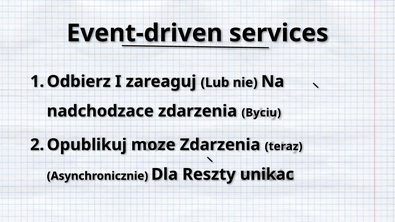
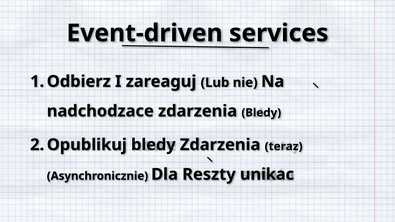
zdarzenia Byciu: Byciu -> Bledy
moze at (153, 145): moze -> bledy
